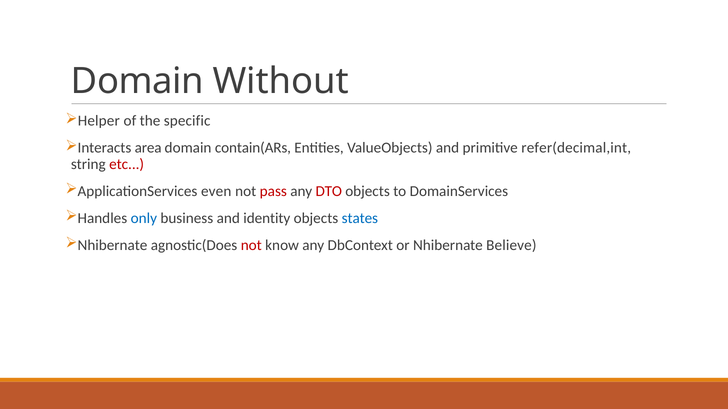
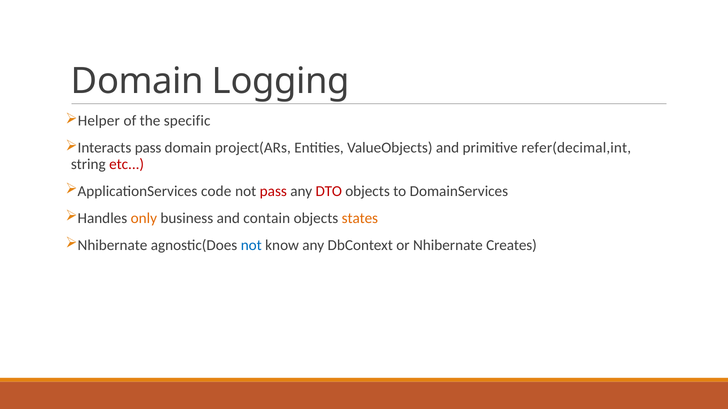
Without: Without -> Logging
Interacts area: area -> pass
contain(ARs: contain(ARs -> project(ARs
even: even -> code
only colour: blue -> orange
identity: identity -> contain
states colour: blue -> orange
not at (251, 245) colour: red -> blue
Believe: Believe -> Creates
